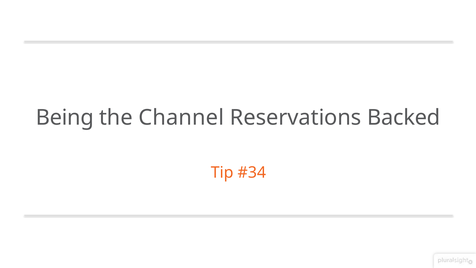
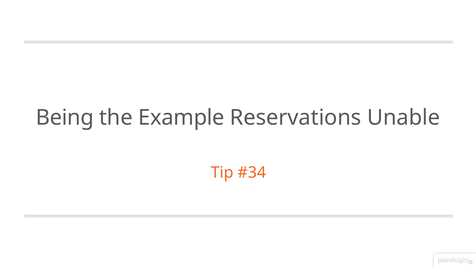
Channel: Channel -> Example
Backed: Backed -> Unable
